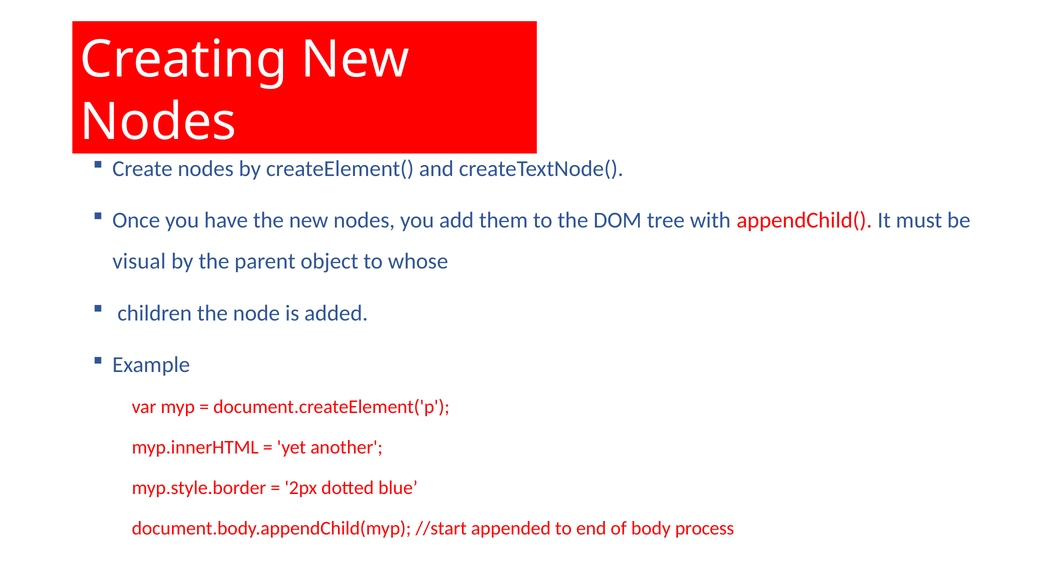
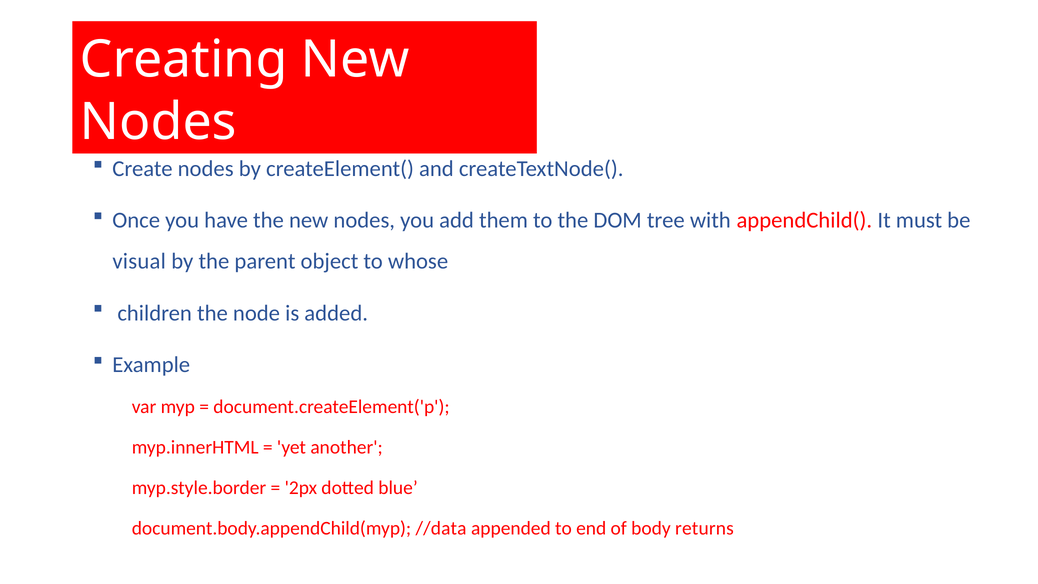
//start: //start -> //data
process: process -> returns
